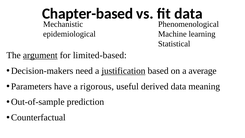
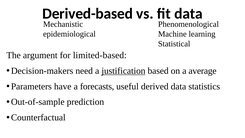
Chapter-based: Chapter-based -> Derived-based
argument underline: present -> none
rigorous: rigorous -> forecasts
meaning: meaning -> statistics
